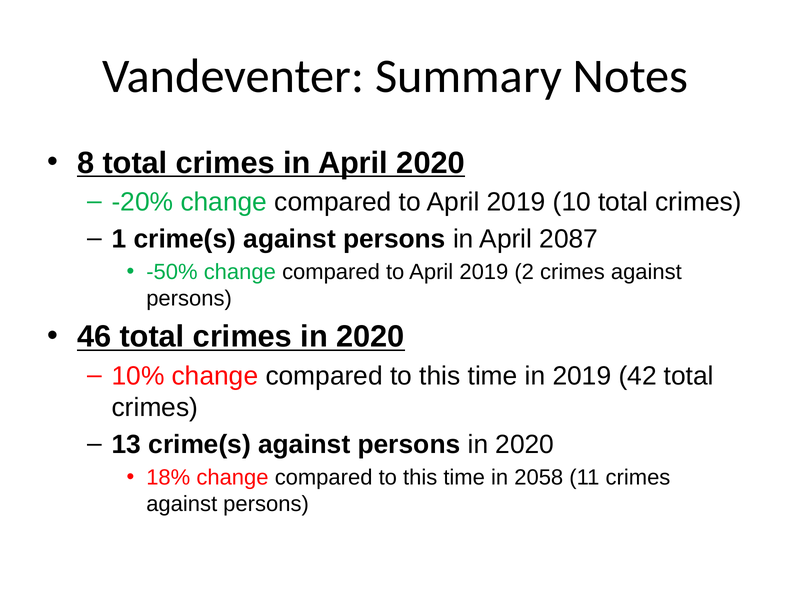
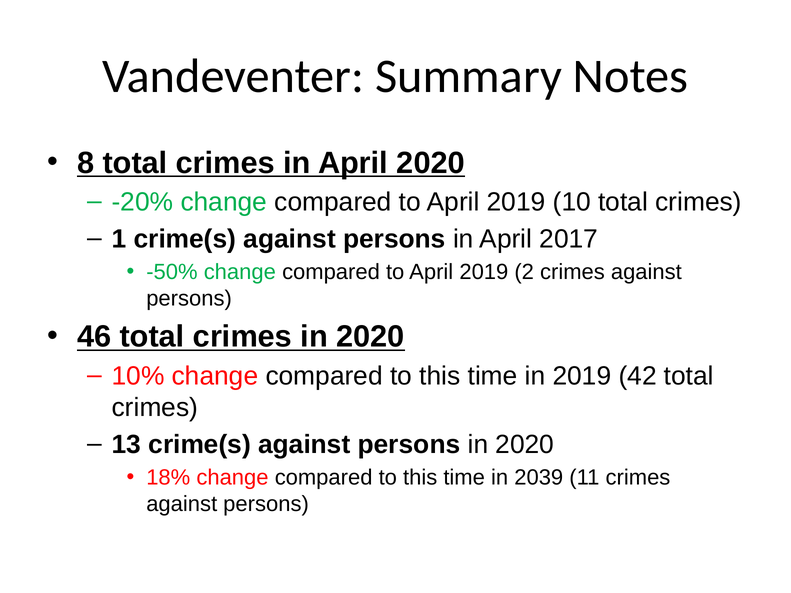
2087: 2087 -> 2017
2058: 2058 -> 2039
